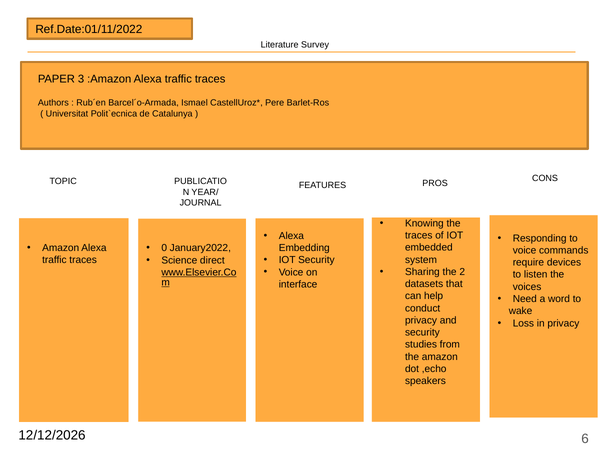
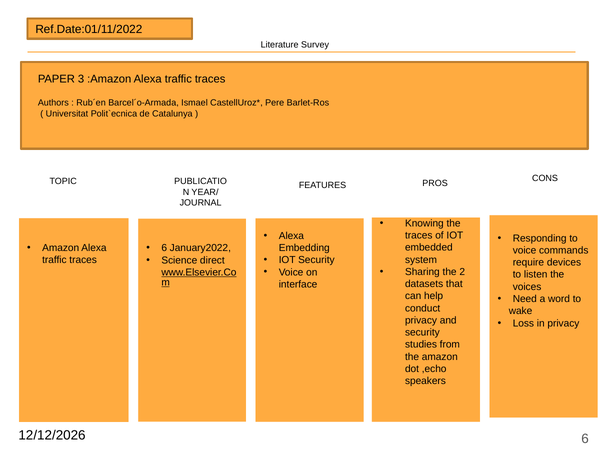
0 at (164, 248): 0 -> 6
